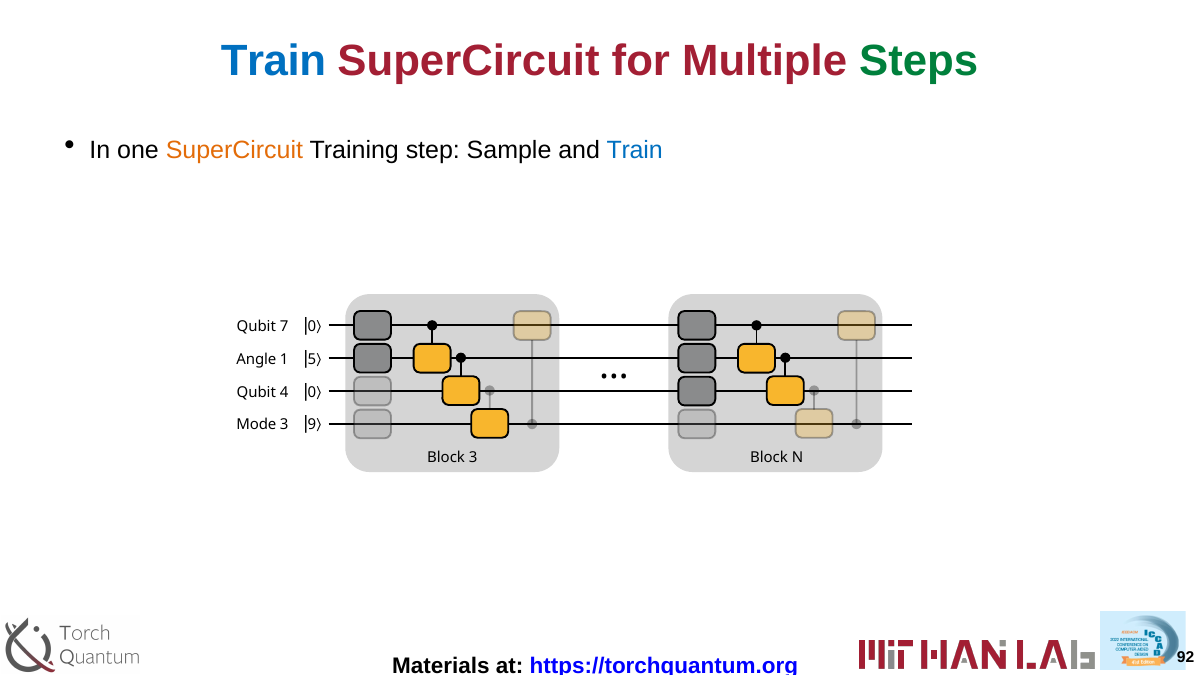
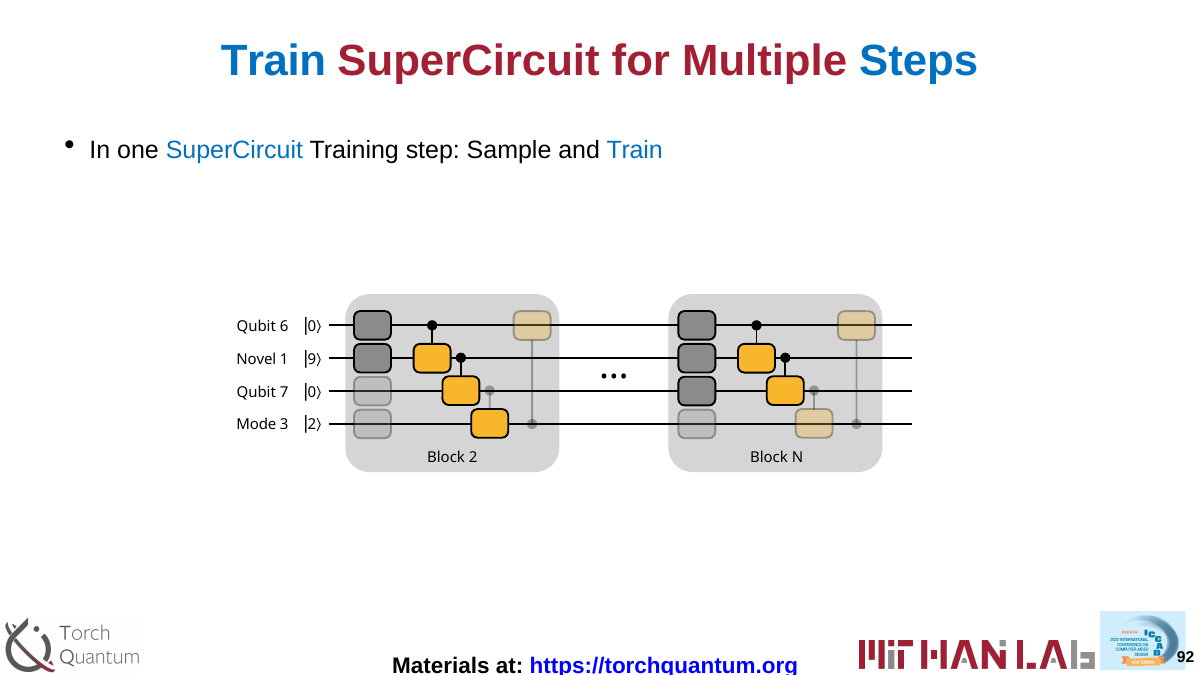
Steps colour: green -> blue
SuperCircuit at (234, 150) colour: orange -> blue
7: 7 -> 6
Angle: Angle -> Novel
5: 5 -> 9
4: 4 -> 7
3 9: 9 -> 2
Block 3: 3 -> 2
